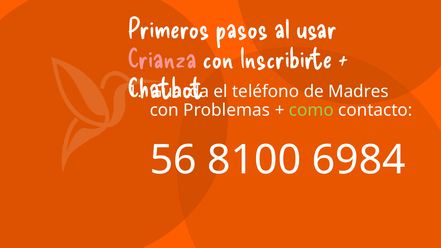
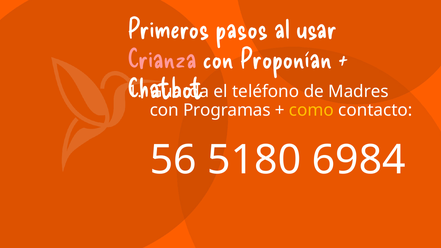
Inscribirte: Inscribirte -> Proponían
Problemas: Problemas -> Programas
como colour: light green -> yellow
8100: 8100 -> 5180
